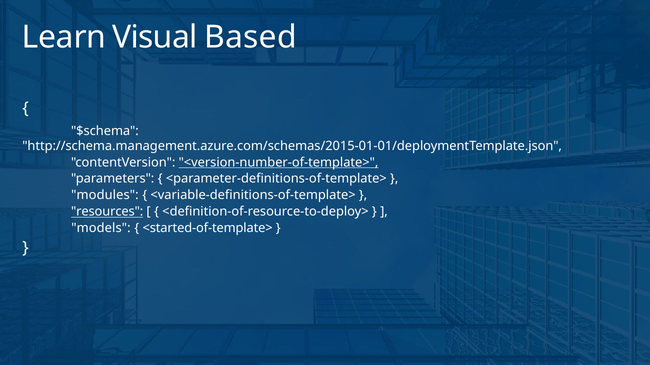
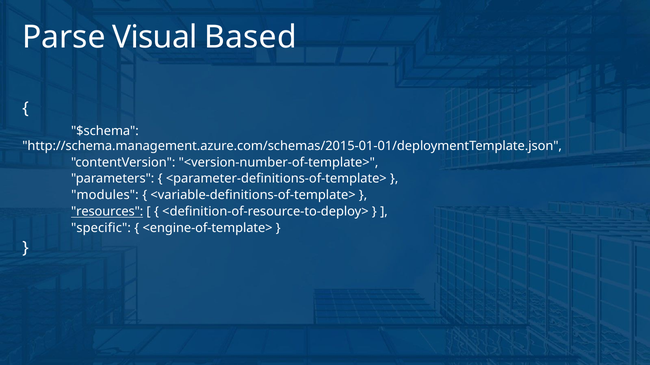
Learn: Learn -> Parse
<version-number-of-template> underline: present -> none
models: models -> specific
<started-of-template>: <started-of-template> -> <engine-of-template>
